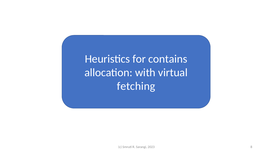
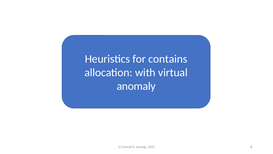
fetching: fetching -> anomaly
